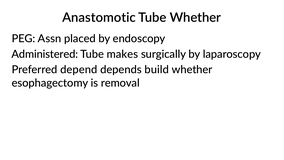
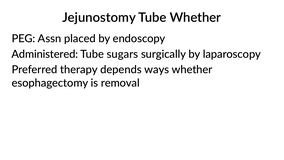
Anastomotic: Anastomotic -> Jejunostomy
makes: makes -> sugars
depend: depend -> therapy
build: build -> ways
